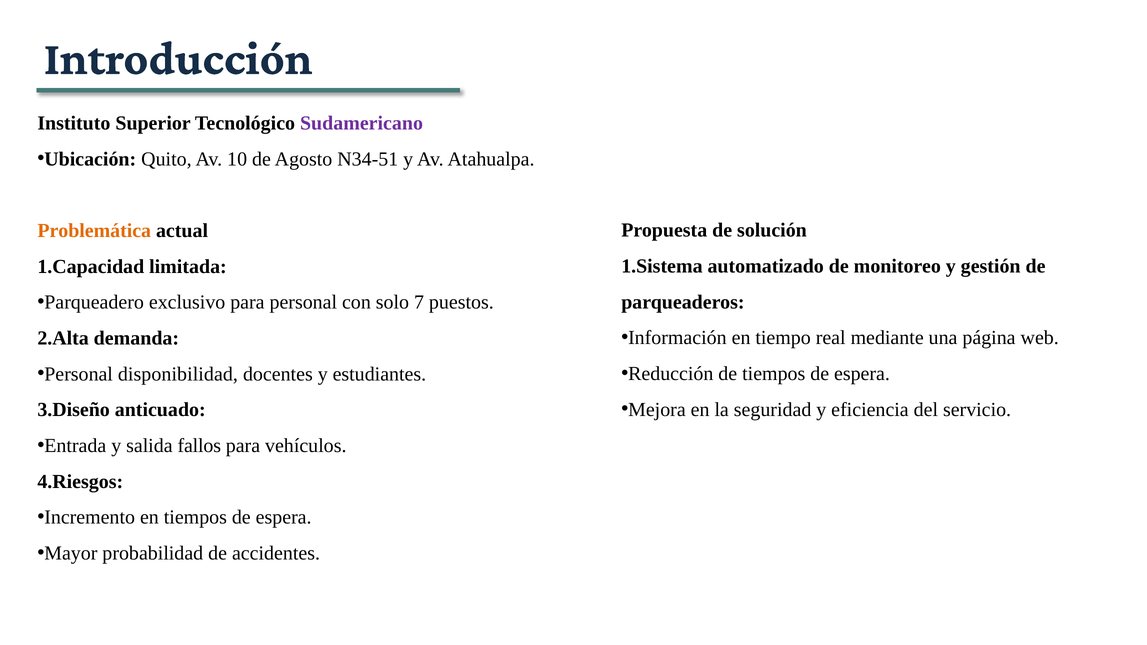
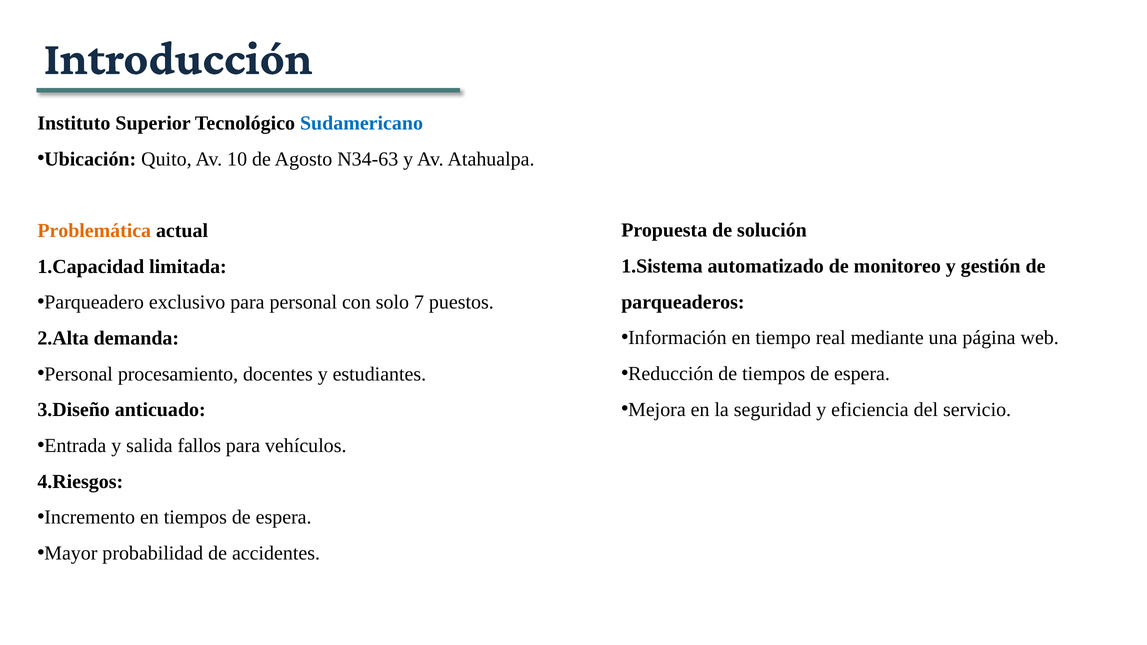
Sudamericano colour: purple -> blue
N34-51: N34-51 -> N34-63
disponibilidad: disponibilidad -> procesamiento
